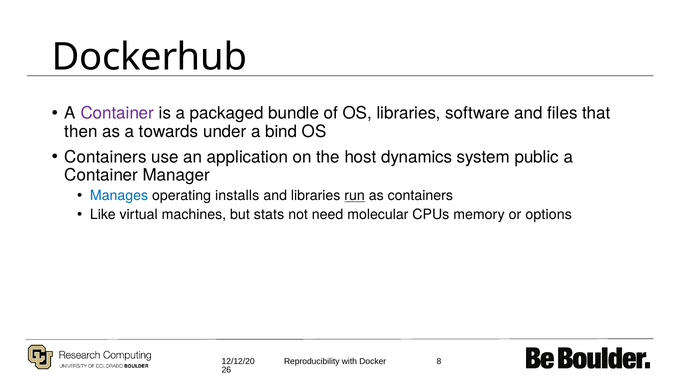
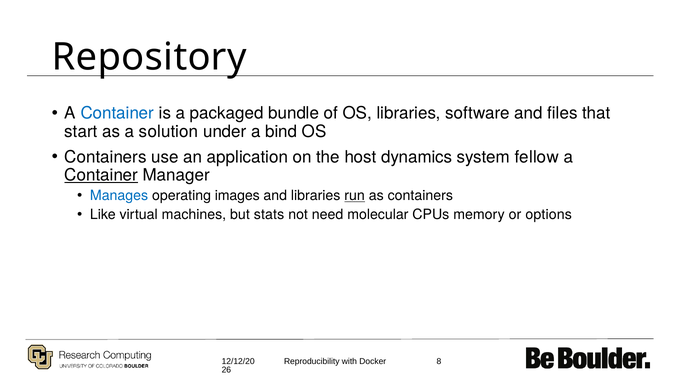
Dockerhub: Dockerhub -> Repository
Container at (117, 113) colour: purple -> blue
then: then -> start
towards: towards -> solution
public: public -> fellow
Container at (101, 175) underline: none -> present
installs: installs -> images
